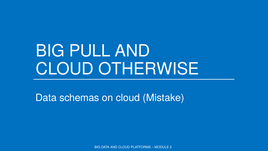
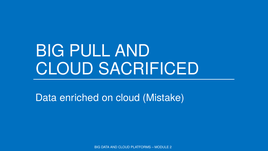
OTHERWISE: OTHERWISE -> SACRIFICED
schemas: schemas -> enriched
